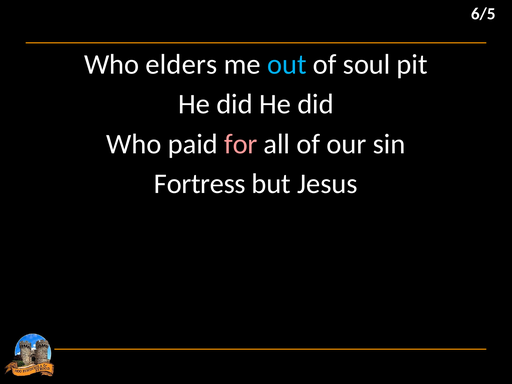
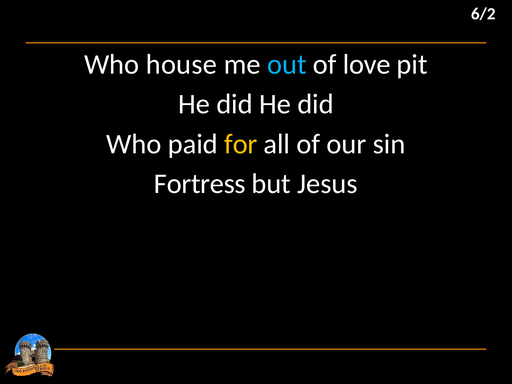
6/5: 6/5 -> 6/2
elders: elders -> house
soul: soul -> love
for colour: pink -> yellow
